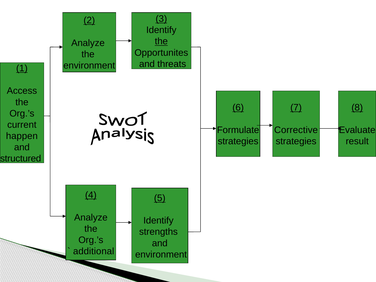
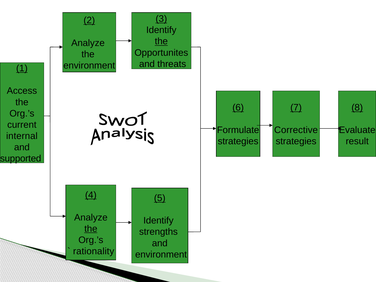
happen: happen -> internal
structured: structured -> supported
the at (91, 229) underline: none -> present
additional: additional -> rationality
